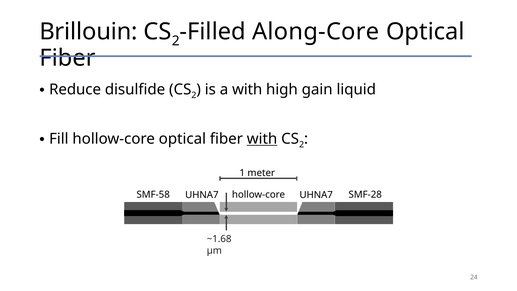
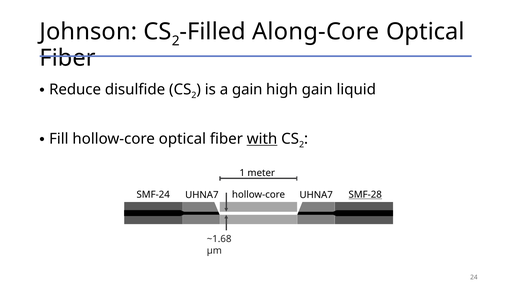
Brillouin: Brillouin -> Johnson
a with: with -> gain
SMF-58: SMF-58 -> SMF-24
SMF-28 underline: none -> present
